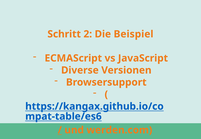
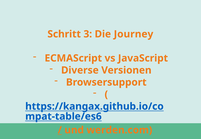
2: 2 -> 3
Beispiel: Beispiel -> Journey
